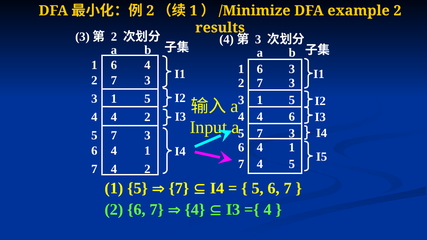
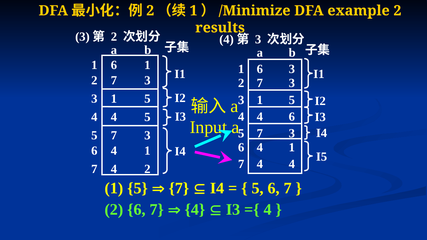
6 4: 4 -> 1
2 at (147, 117): 2 -> 5
5 at (292, 164): 5 -> 4
